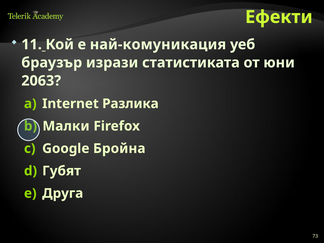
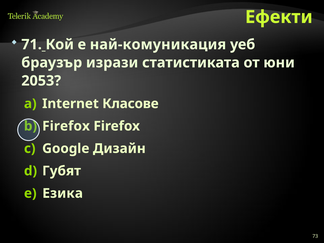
11: 11 -> 71
2063: 2063 -> 2053
Разлика: Разлика -> Класове
Малки at (66, 126): Малки -> Firefox
Бройна: Бройна -> Дизайн
Друга: Друга -> Езика
